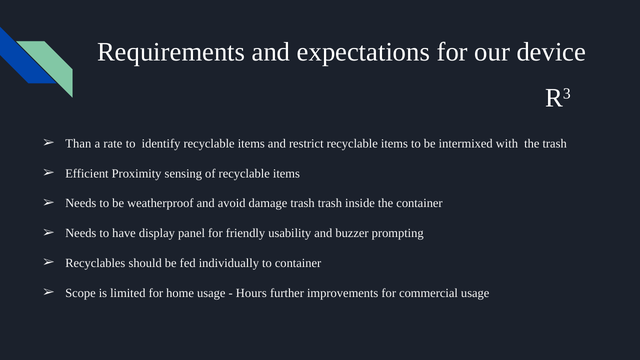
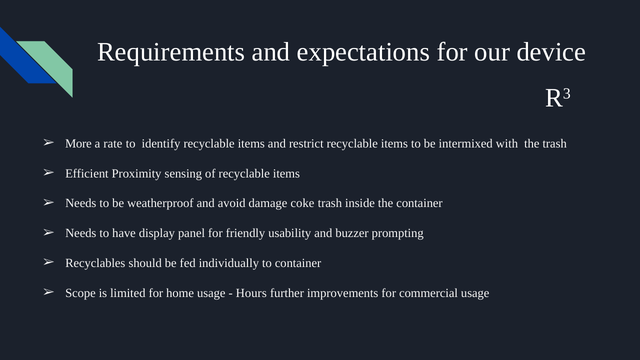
Than: Than -> More
damage trash: trash -> coke
